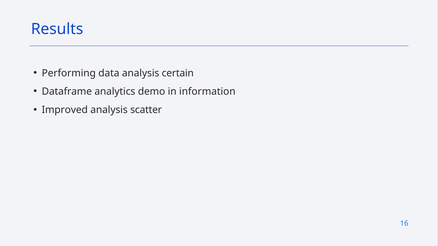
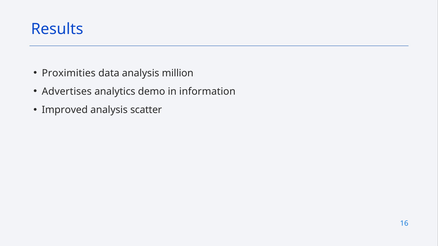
Performing: Performing -> Proximities
certain: certain -> million
Dataframe: Dataframe -> Advertises
